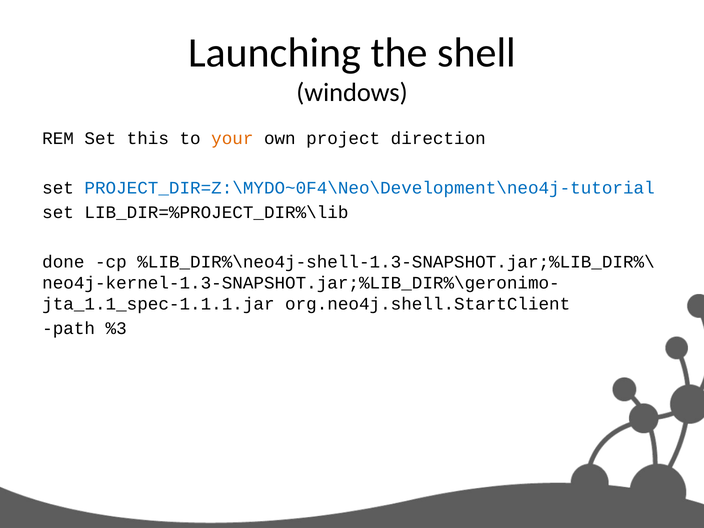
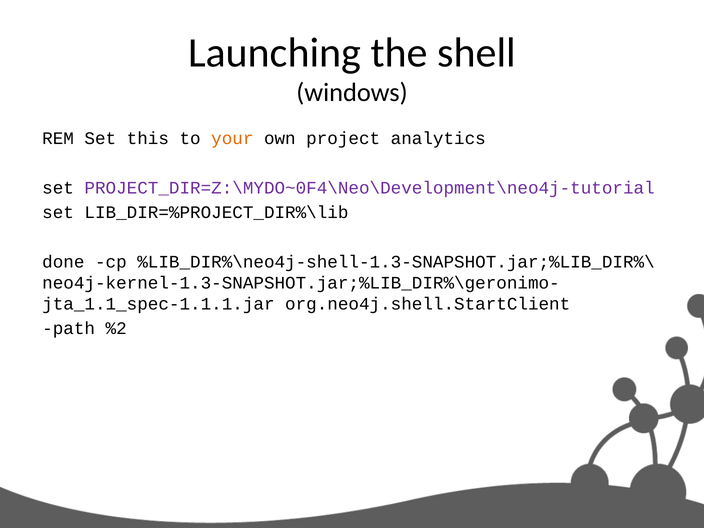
direction: direction -> analytics
PROJECT_DIR=Z:\MYDO~0F4\Neo\Development\neo4j-tutorial colour: blue -> purple
%3: %3 -> %2
